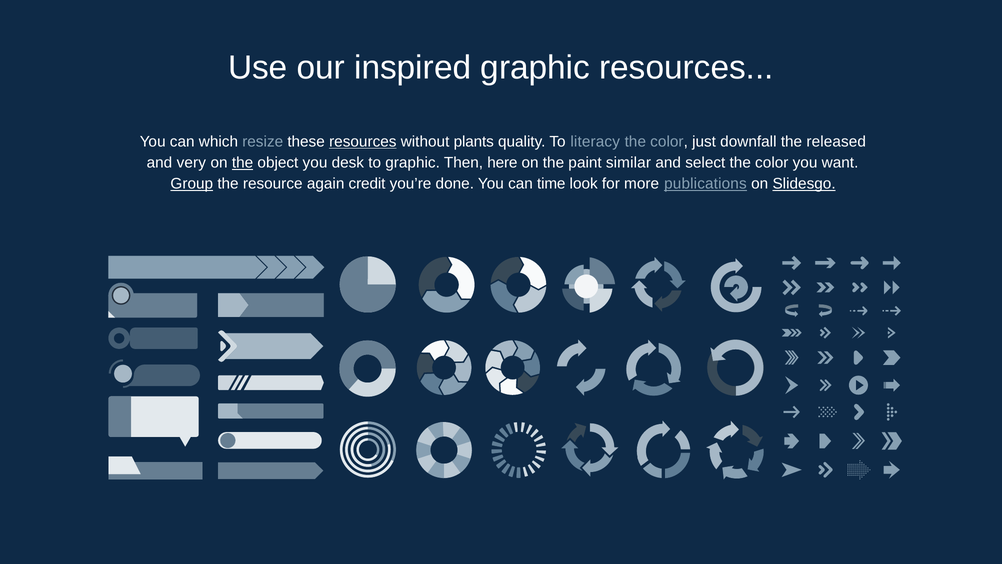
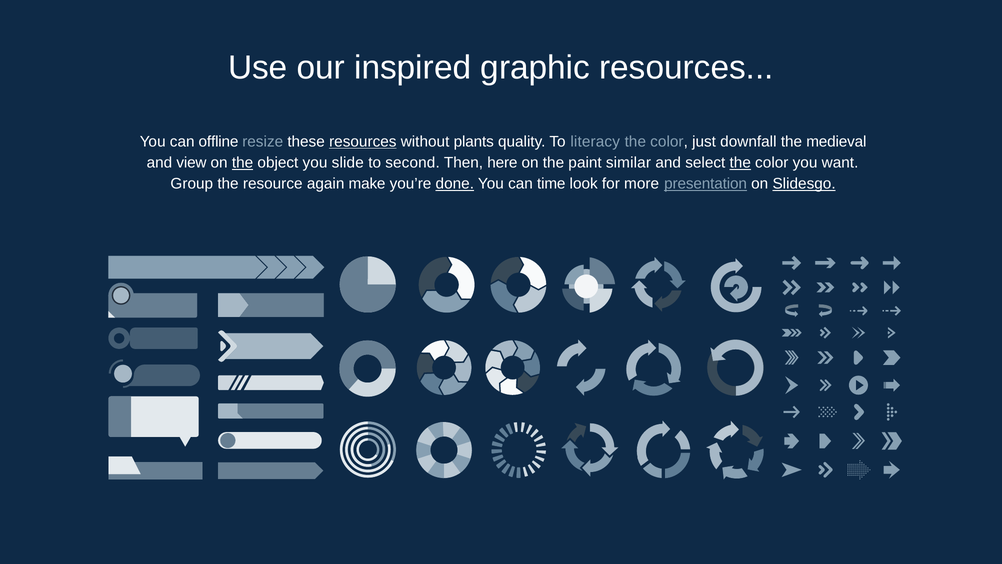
which: which -> offline
released: released -> medieval
very: very -> view
desk: desk -> slide
to graphic: graphic -> second
the at (740, 163) underline: none -> present
Group underline: present -> none
credit: credit -> make
done underline: none -> present
publications: publications -> presentation
